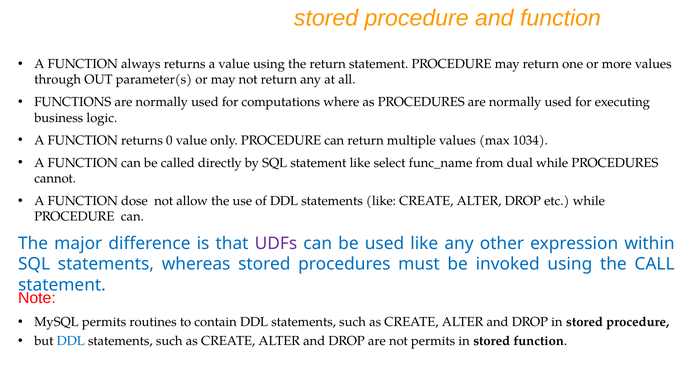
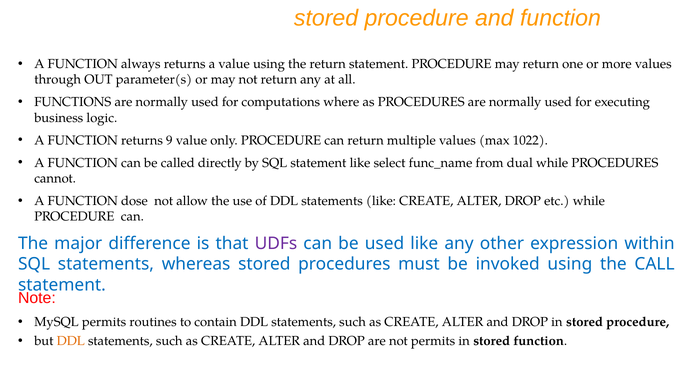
0: 0 -> 9
1034: 1034 -> 1022
DDL at (71, 341) colour: blue -> orange
